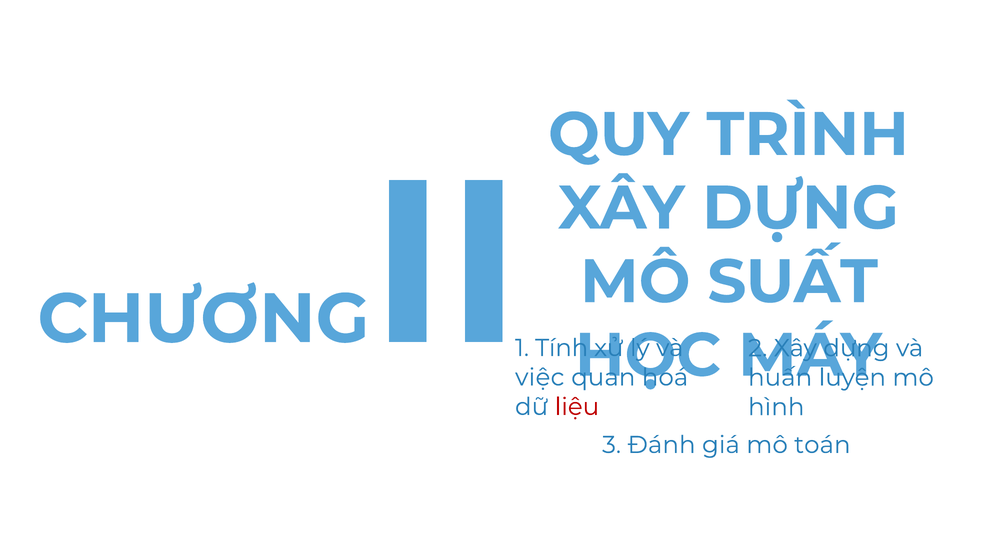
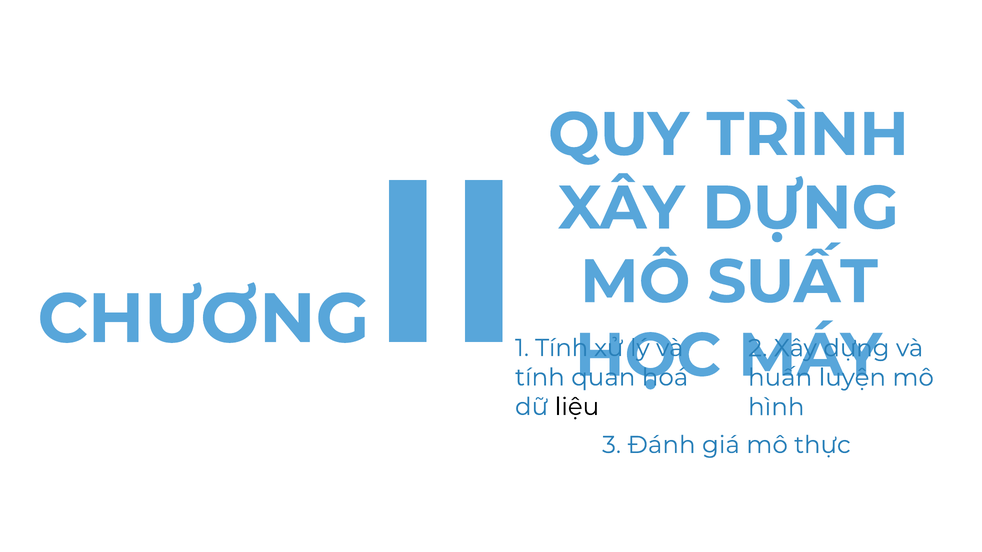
việc at (540, 378): việc -> tính
liệu colour: red -> black
toán: toán -> thực
